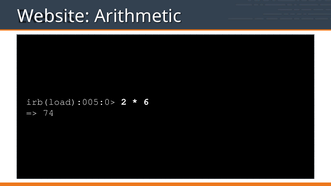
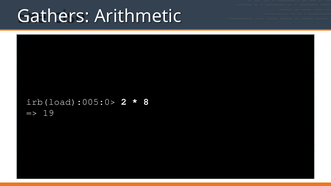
Website: Website -> Gathers
6: 6 -> 8
74: 74 -> 19
